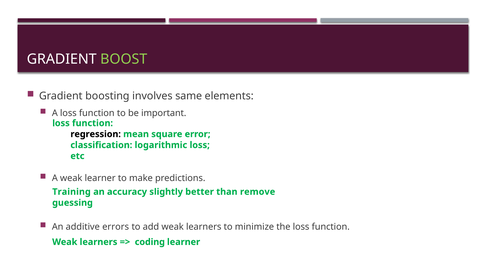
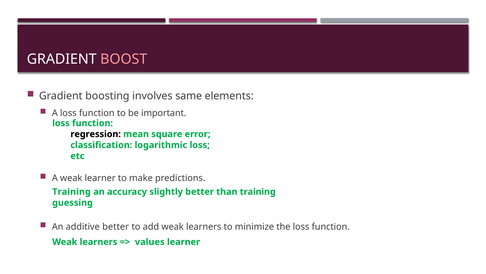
BOOST colour: light green -> pink
than remove: remove -> training
additive errors: errors -> better
coding: coding -> values
